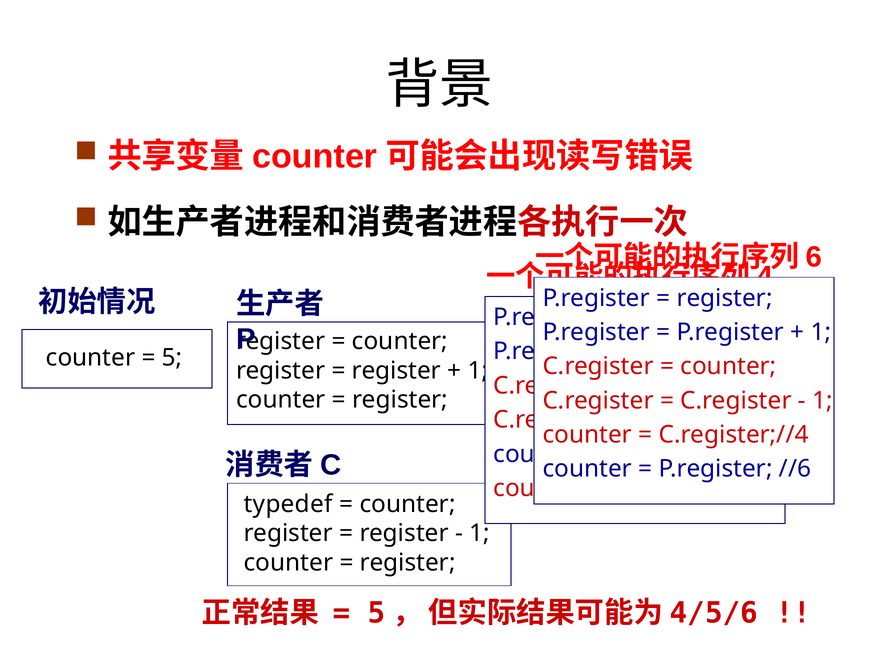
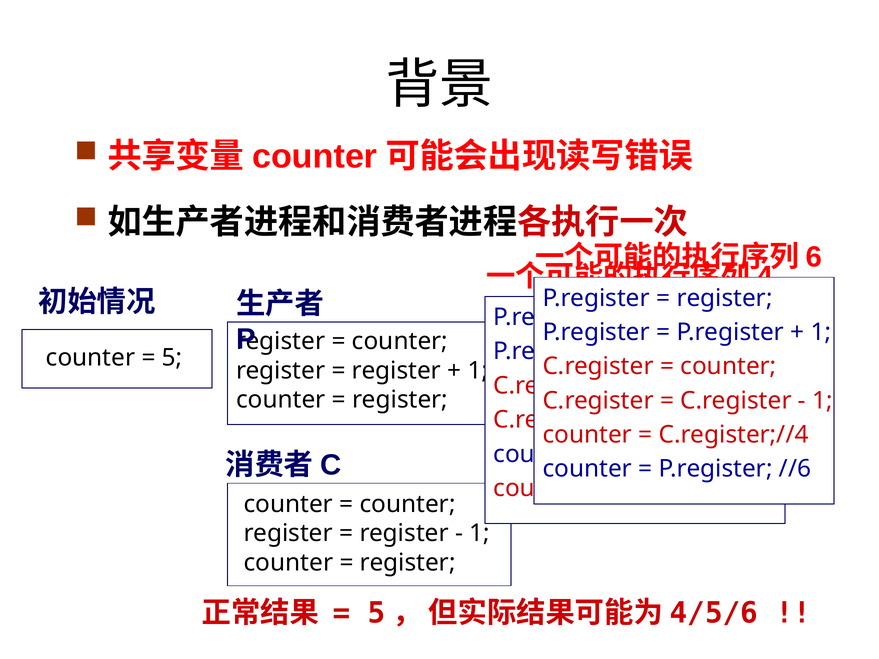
typedef at (288, 504): typedef -> counter
